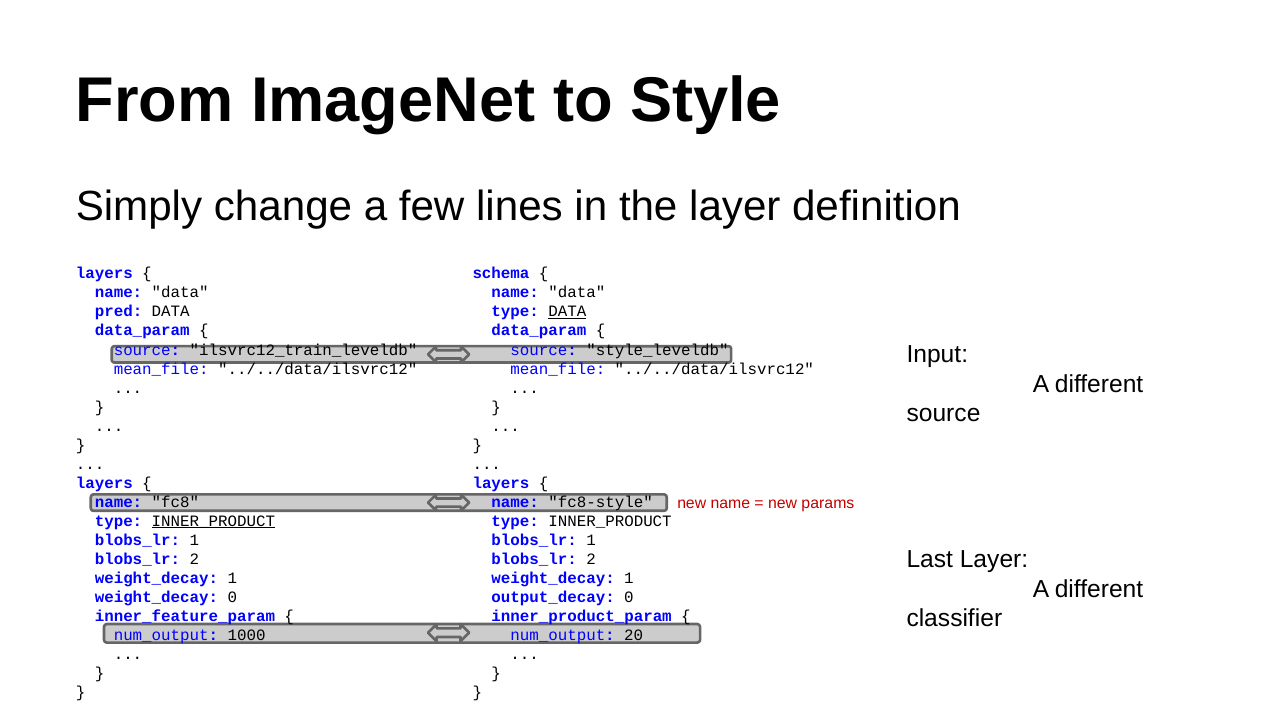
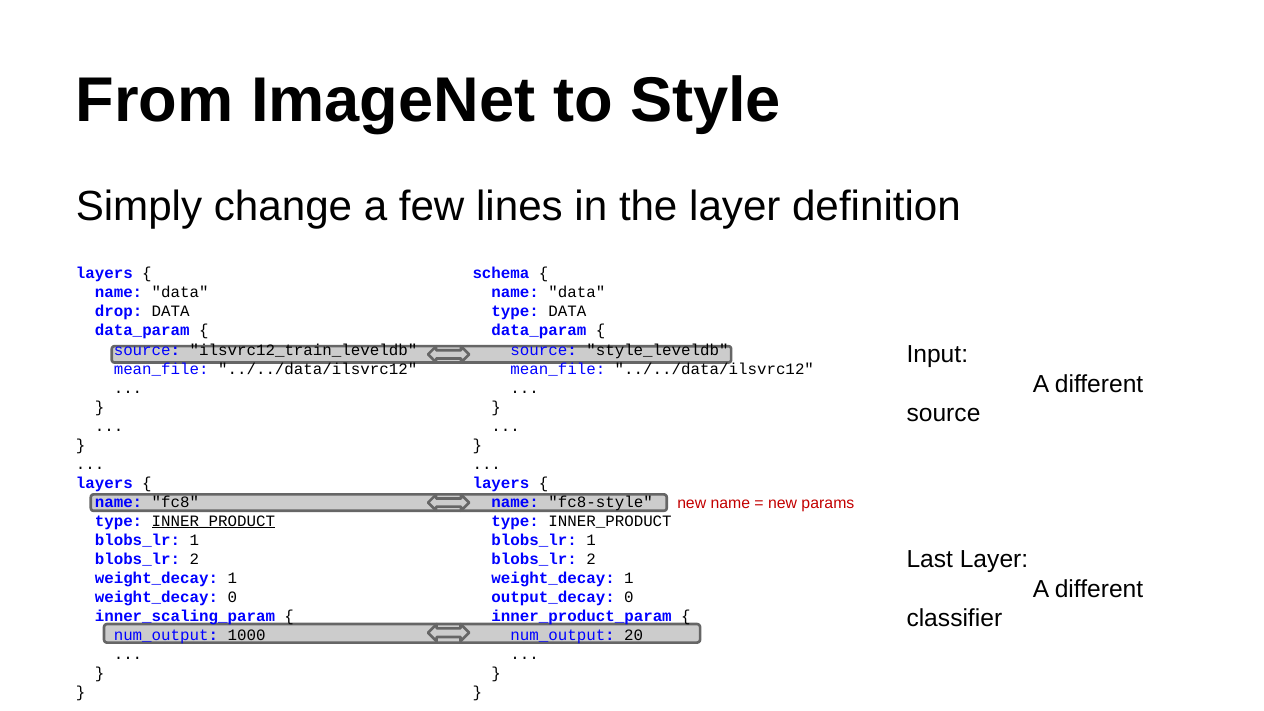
pred: pred -> drop
DATA at (567, 312) underline: present -> none
inner_feature_param: inner_feature_param -> inner_scaling_param
